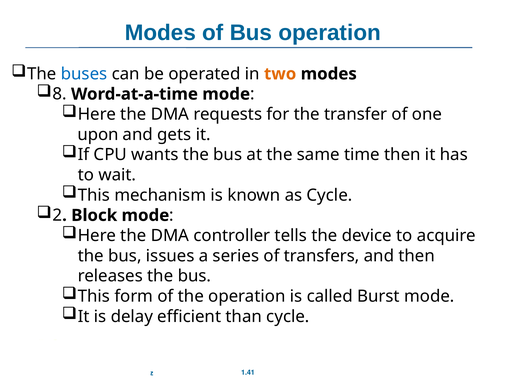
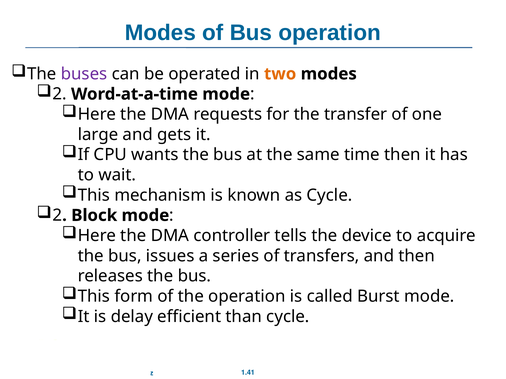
buses colour: blue -> purple
8 at (60, 94): 8 -> 2
upon: upon -> large
